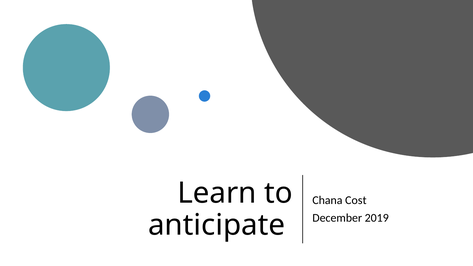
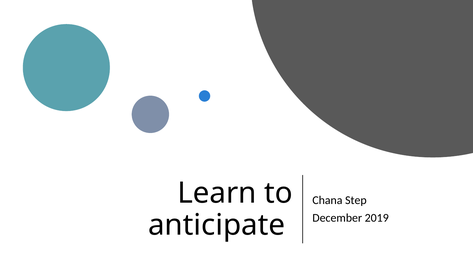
Cost: Cost -> Step
